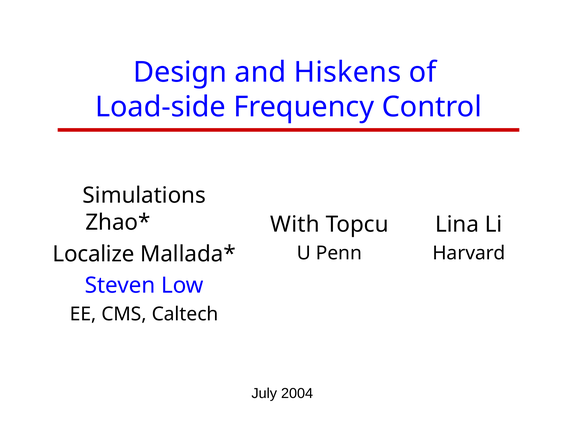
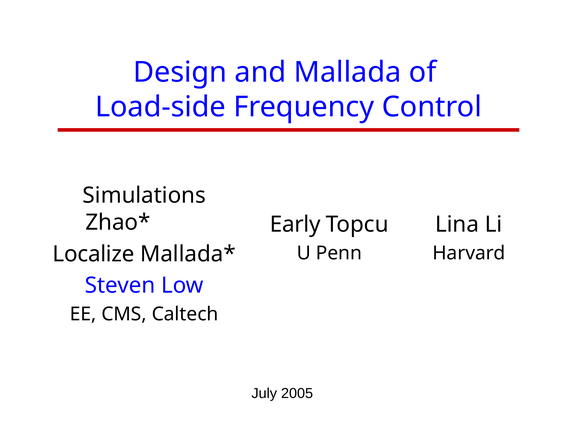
Hiskens: Hiskens -> Mallada
With: With -> Early
2004: 2004 -> 2005
